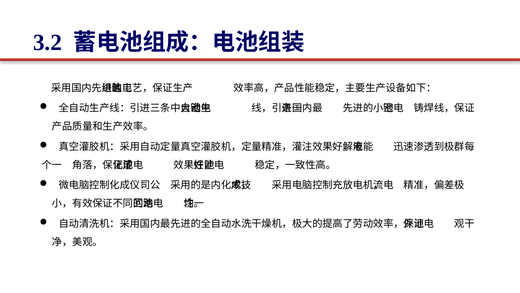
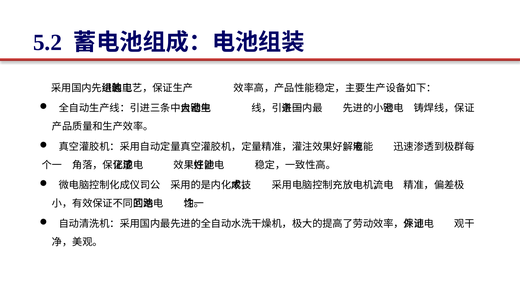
3.2: 3.2 -> 5.2
